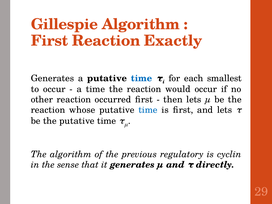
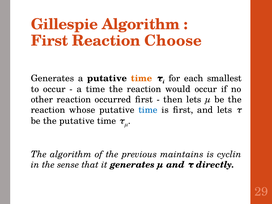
Exactly: Exactly -> Choose
time at (142, 78) colour: blue -> orange
regulatory: regulatory -> maintains
